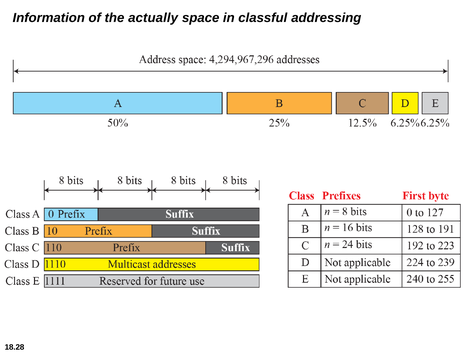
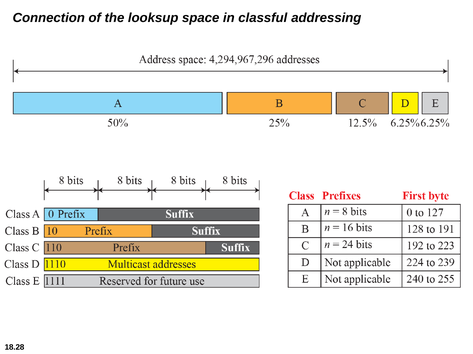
Information: Information -> Connection
actually: actually -> looksup
